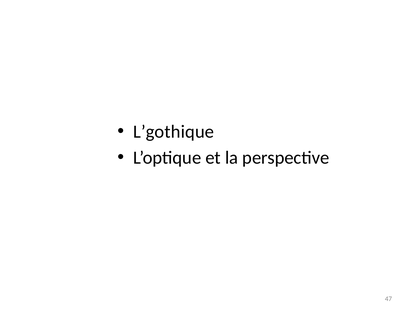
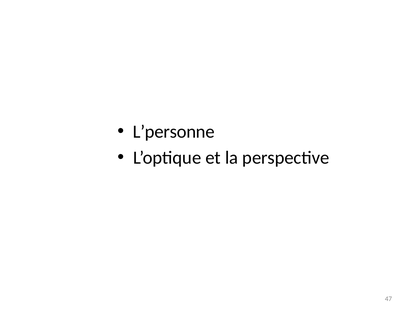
L’gothique: L’gothique -> L’personne
